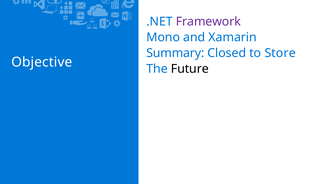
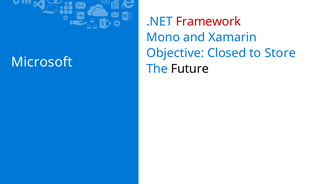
Framework colour: purple -> red
Summary: Summary -> Objective
Objective: Objective -> Microsoft
